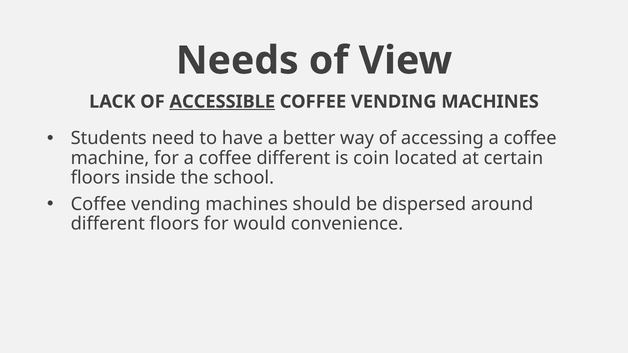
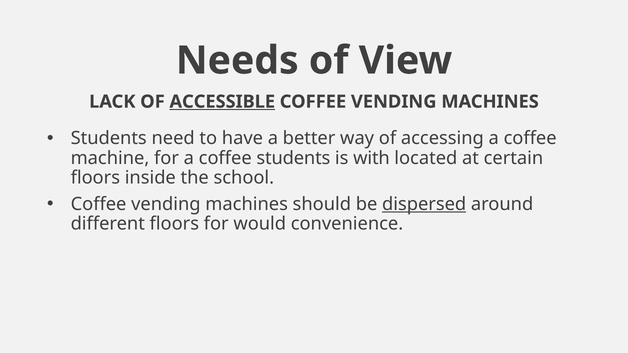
coffee different: different -> students
coin: coin -> with
dispersed underline: none -> present
